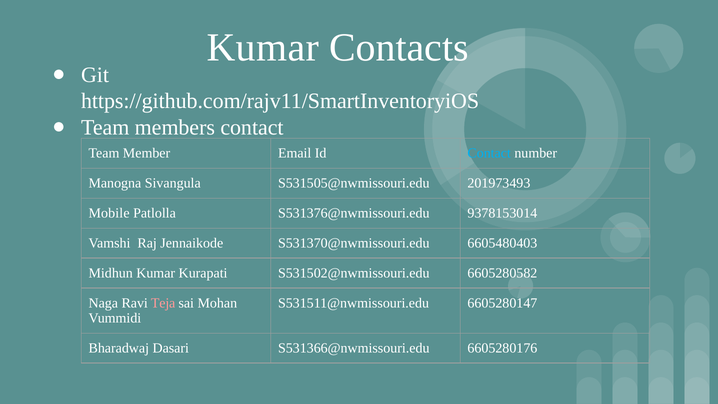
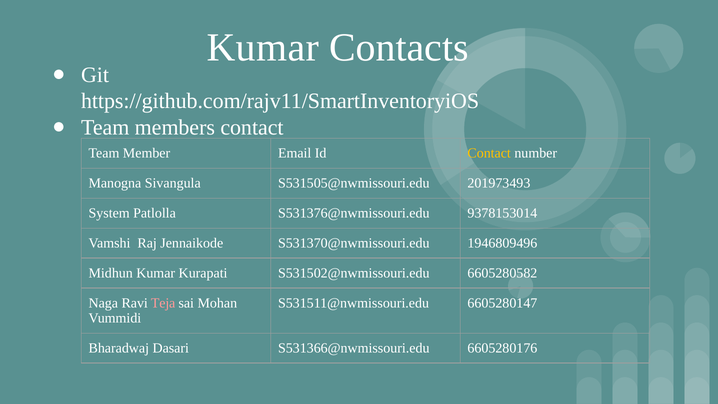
Contact at (489, 153) colour: light blue -> yellow
Mobile: Mobile -> System
6605480403: 6605480403 -> 1946809496
